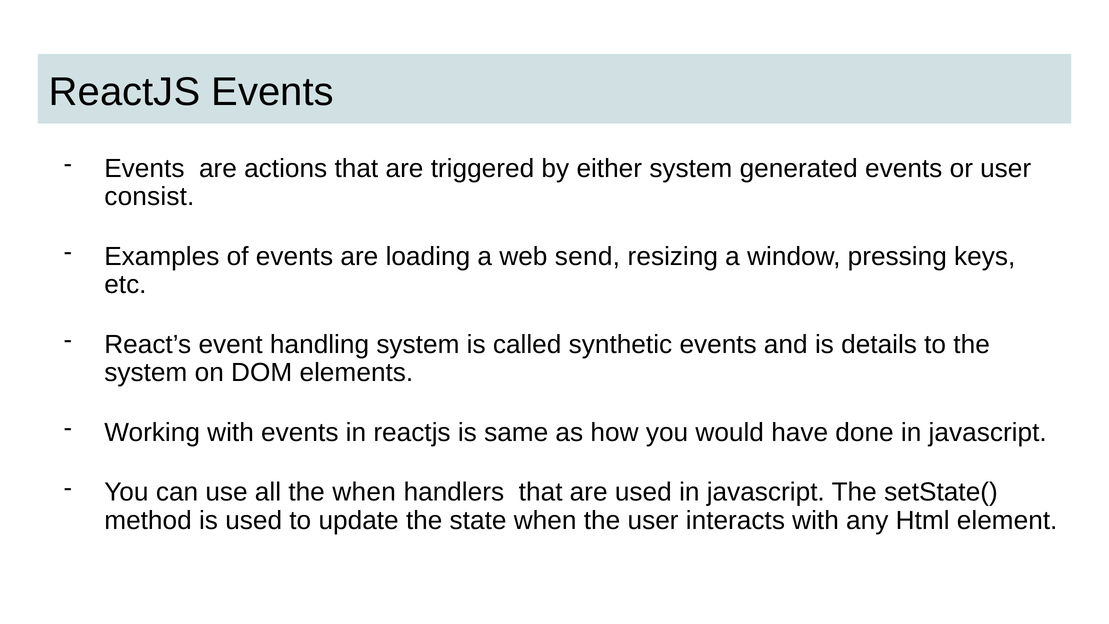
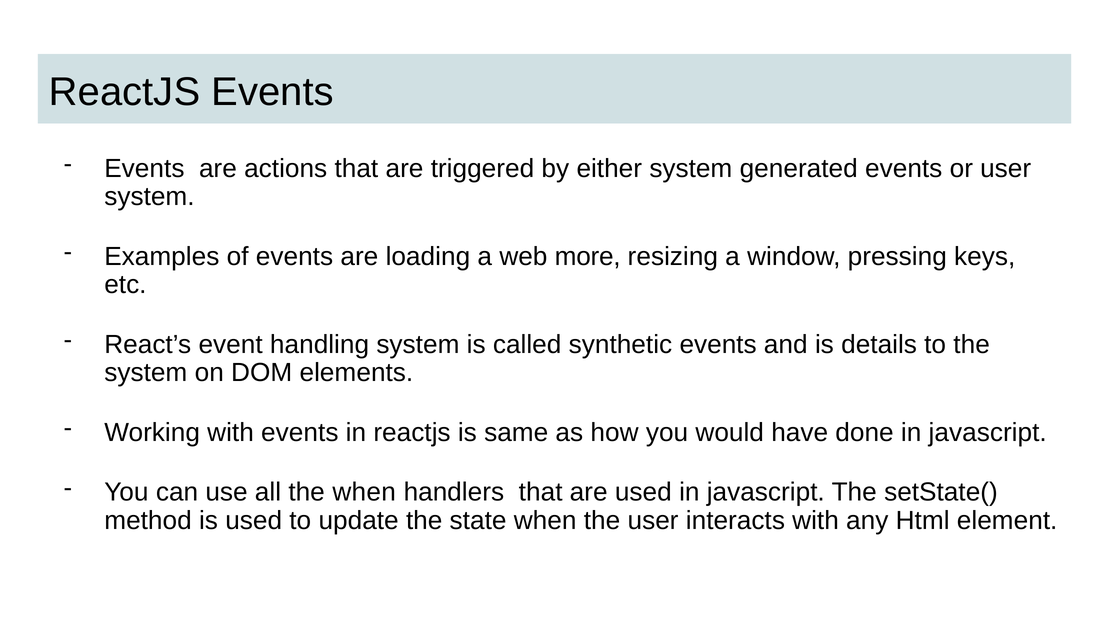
consist at (149, 197): consist -> system
send: send -> more
